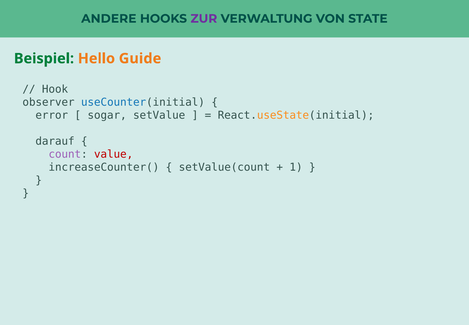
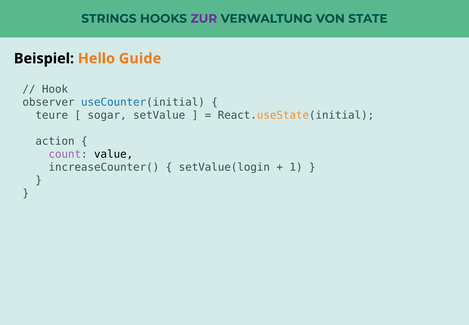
ANDERE: ANDERE -> STRINGS
Beispiel colour: green -> black
error: error -> teure
darauf: darauf -> action
value colour: red -> black
setValue(count: setValue(count -> setValue(login
